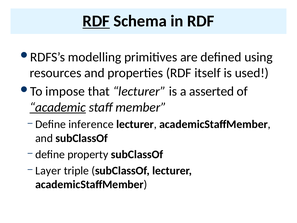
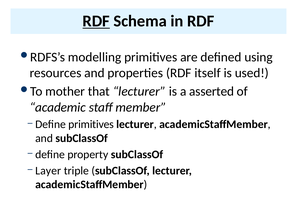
impose: impose -> mother
academic underline: present -> none
Define inference: inference -> primitives
